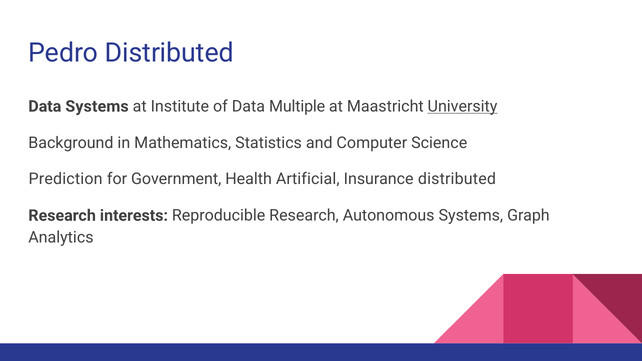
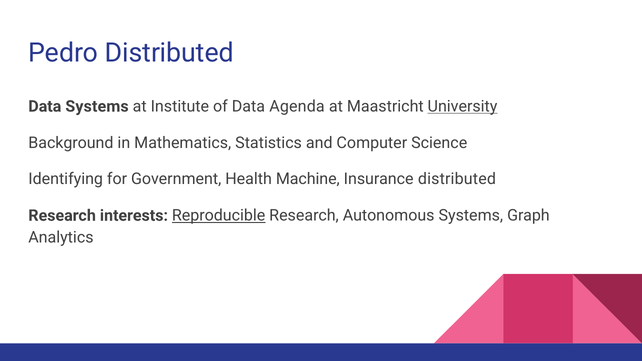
Multiple: Multiple -> Agenda
Prediction: Prediction -> Identifying
Artificial: Artificial -> Machine
Reproducible underline: none -> present
